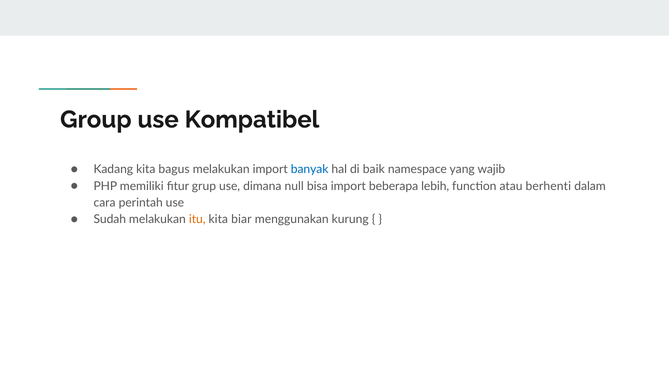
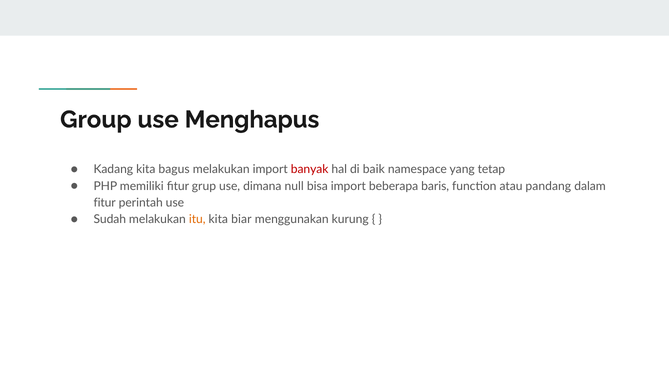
Kompatibel: Kompatibel -> Menghapus
banyak colour: blue -> red
wajib: wajib -> tetap
lebih: lebih -> baris
berhenti: berhenti -> pandang
cara at (105, 202): cara -> fitur
